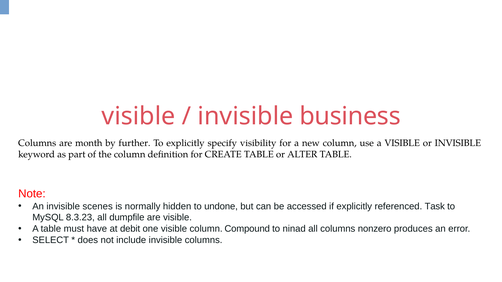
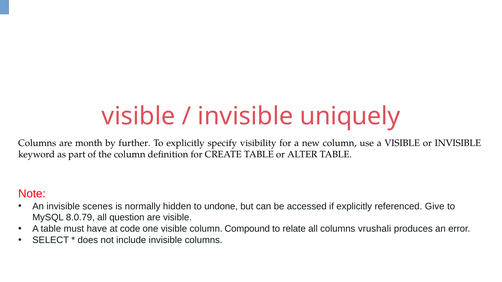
business: business -> uniquely
Task: Task -> Give
8.3.23: 8.3.23 -> 8.0.79
dumpfile: dumpfile -> question
debit: debit -> code
ninad: ninad -> relate
nonzero: nonzero -> vrushali
